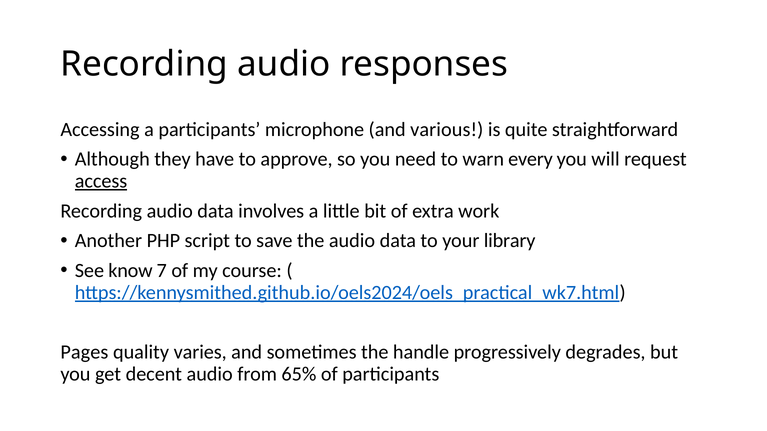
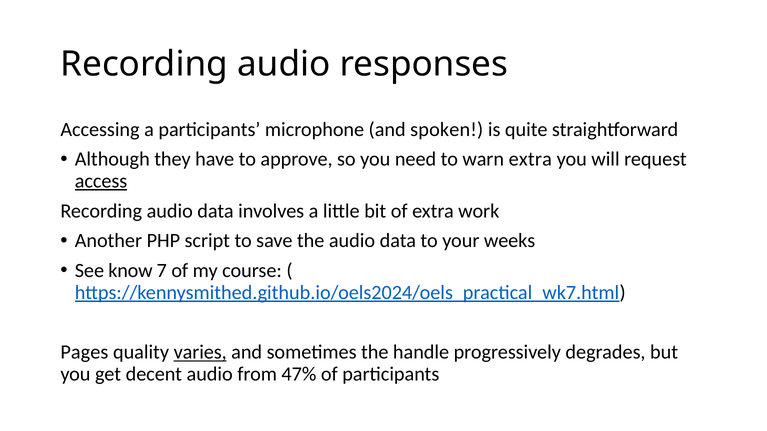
various: various -> spoken
warn every: every -> extra
library: library -> weeks
varies underline: none -> present
65%: 65% -> 47%
